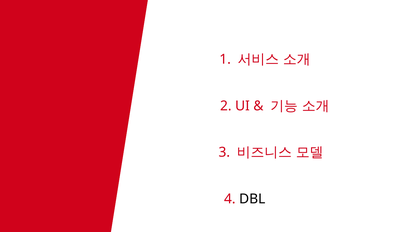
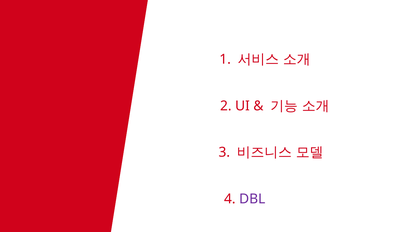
DBL colour: black -> purple
